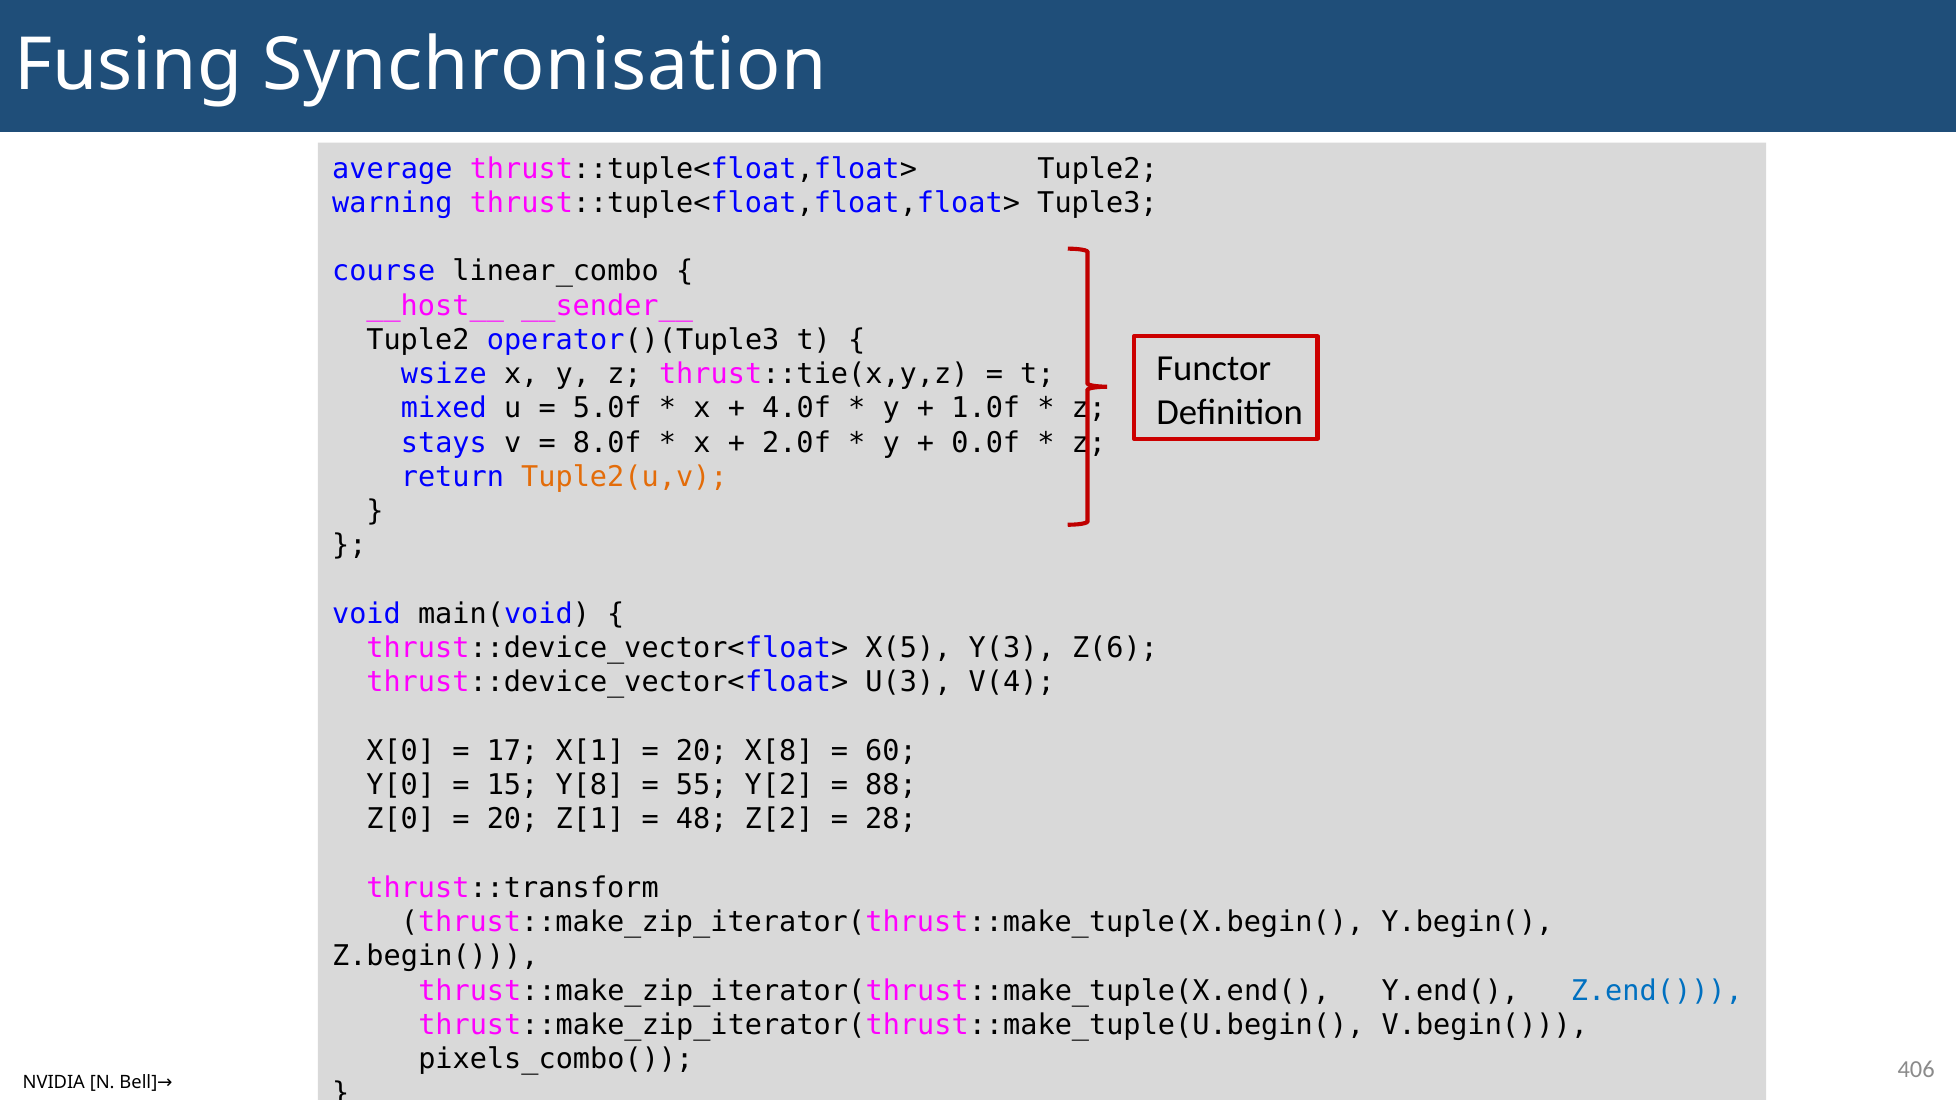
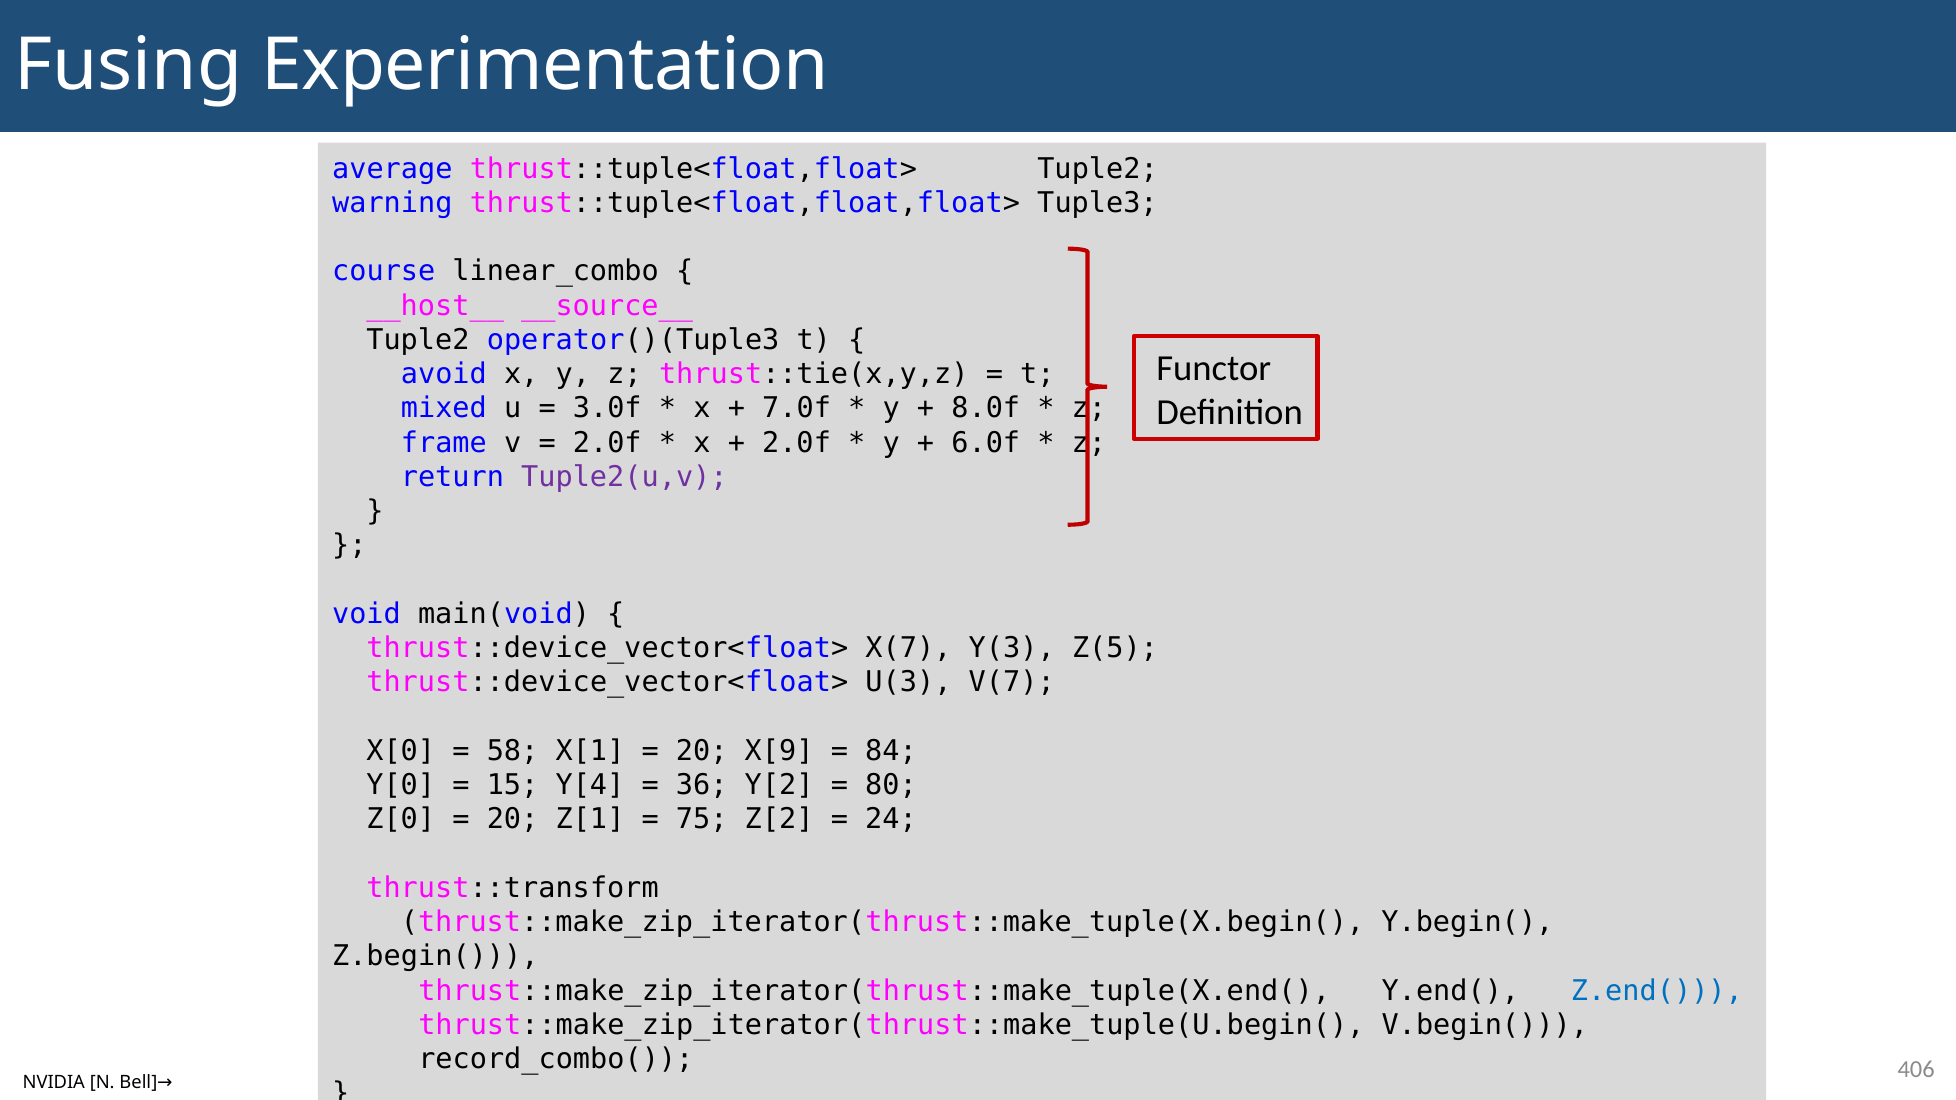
Synchronisation: Synchronisation -> Experimentation
__sender__: __sender__ -> __source__
wsize: wsize -> avoid
5.0f: 5.0f -> 3.0f
4.0f: 4.0f -> 7.0f
1.0f: 1.0f -> 8.0f
stays: stays -> frame
8.0f at (607, 443): 8.0f -> 2.0f
0.0f: 0.0f -> 6.0f
Tuple2(u,v colour: orange -> purple
X(5: X(5 -> X(7
Z(6: Z(6 -> Z(5
V(4: V(4 -> V(7
17: 17 -> 58
X[8: X[8 -> X[9
60: 60 -> 84
Y[8: Y[8 -> Y[4
55: 55 -> 36
88: 88 -> 80
48: 48 -> 75
28: 28 -> 24
pixels_combo(: pixels_combo( -> record_combo(
